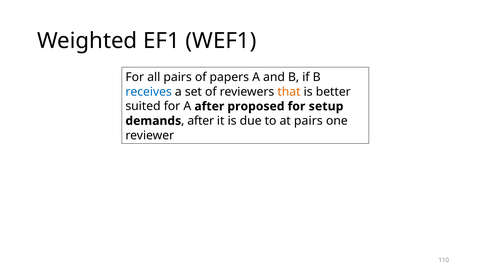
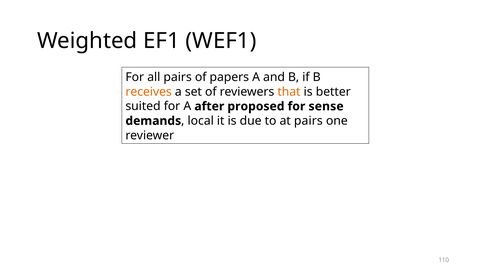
receives colour: blue -> orange
setup: setup -> sense
after at (201, 121): after -> local
